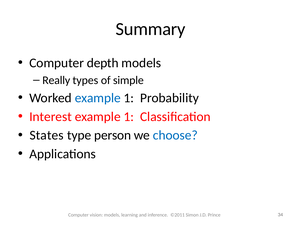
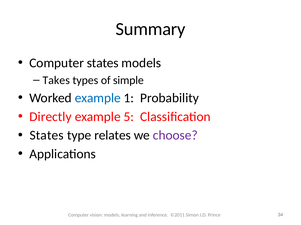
Computer depth: depth -> states
Really: Really -> Takes
Interest: Interest -> Directly
1 at (129, 117): 1 -> 5
person: person -> relates
choose colour: blue -> purple
